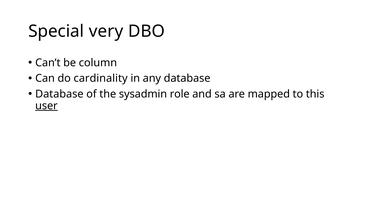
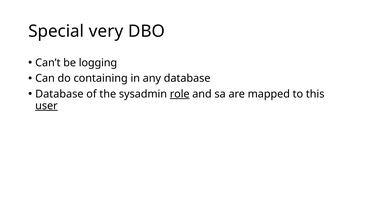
column: column -> logging
cardinality: cardinality -> containing
role underline: none -> present
